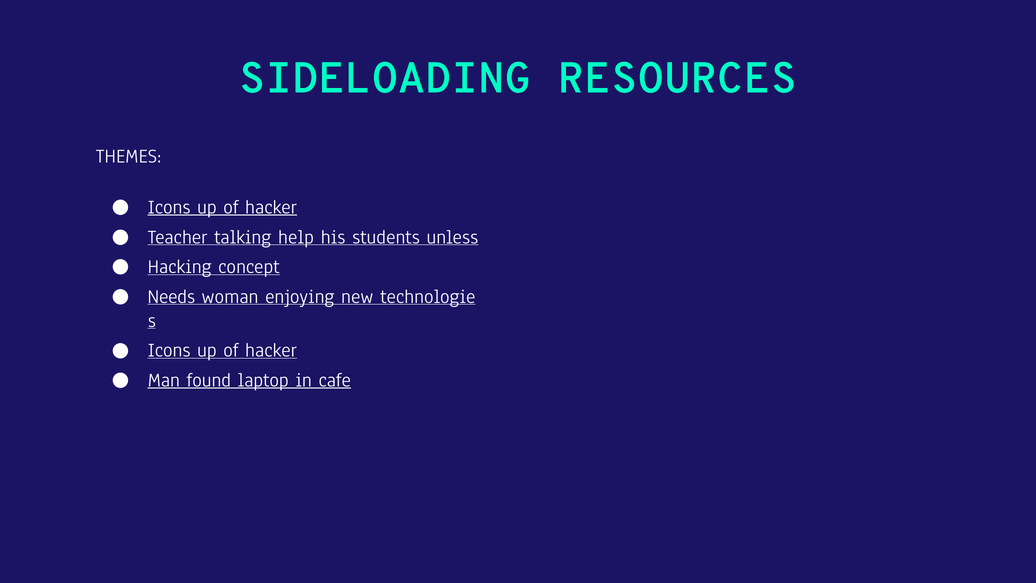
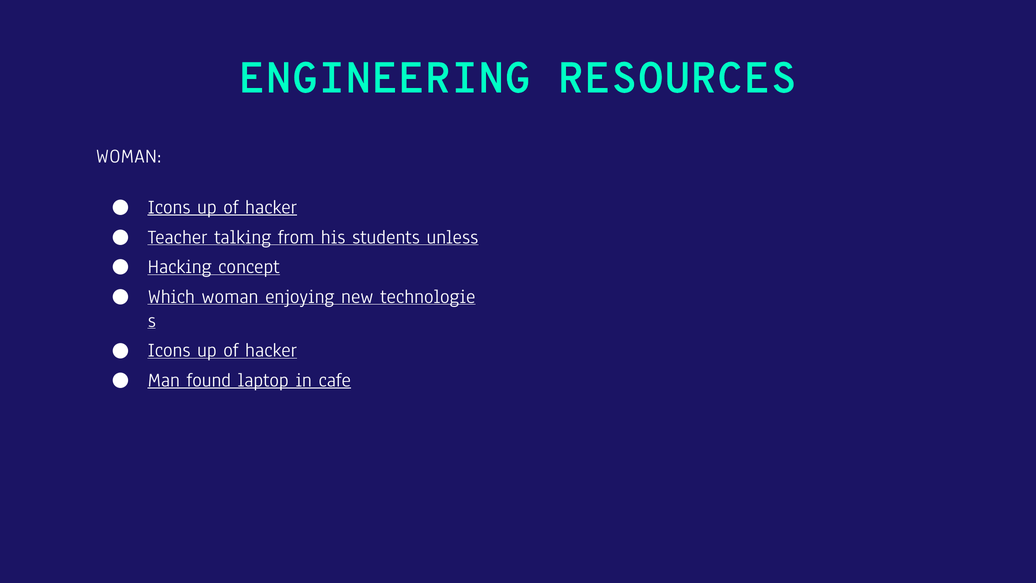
SIDELOADING: SIDELOADING -> ENGINEERING
THEMES at (129, 156): THEMES -> WOMAN
help: help -> from
Needs: Needs -> Which
